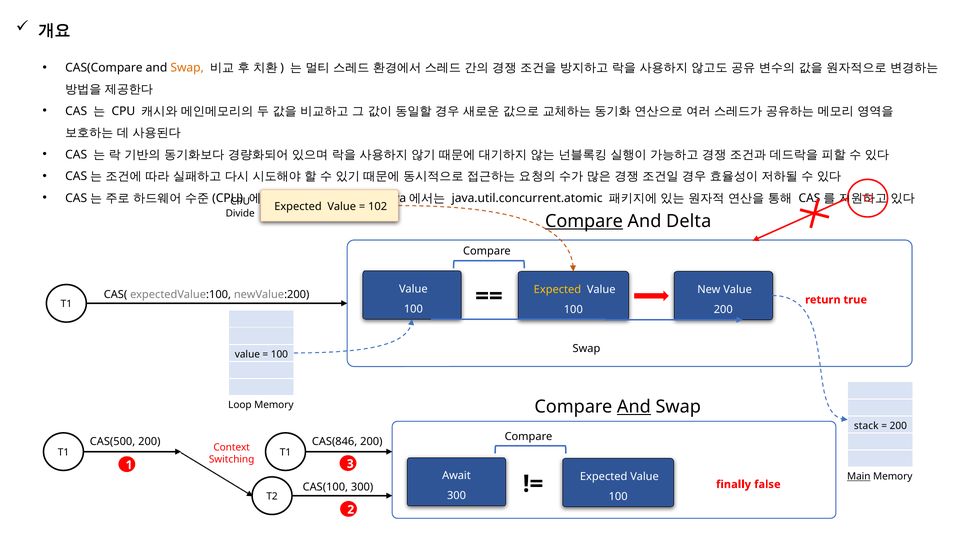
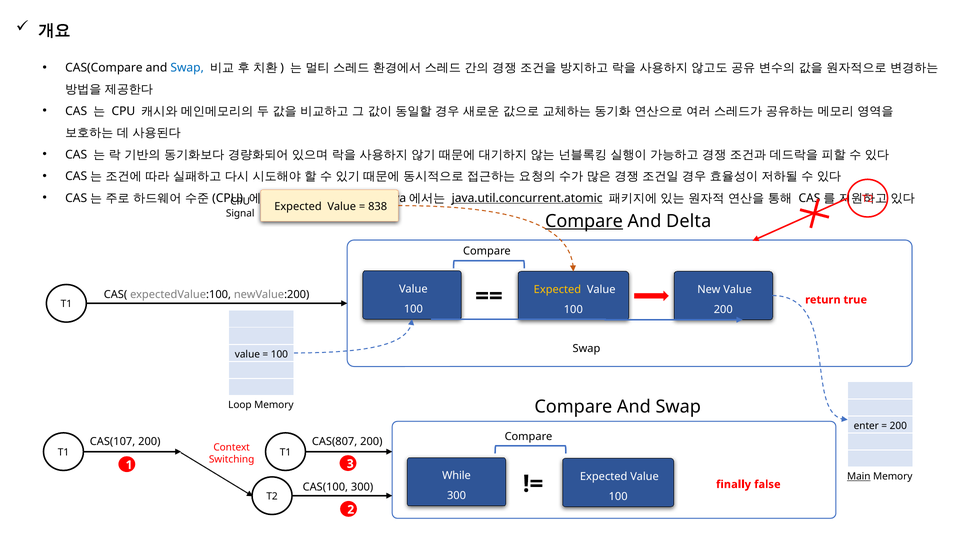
Swap at (187, 68) colour: orange -> blue
java.util.concurrent.atomic underline: none -> present
102: 102 -> 838
Divide: Divide -> Signal
And at (634, 406) underline: present -> none
stack: stack -> enter
CAS(500: CAS(500 -> CAS(107
CAS(846: CAS(846 -> CAS(807
Await: Await -> While
